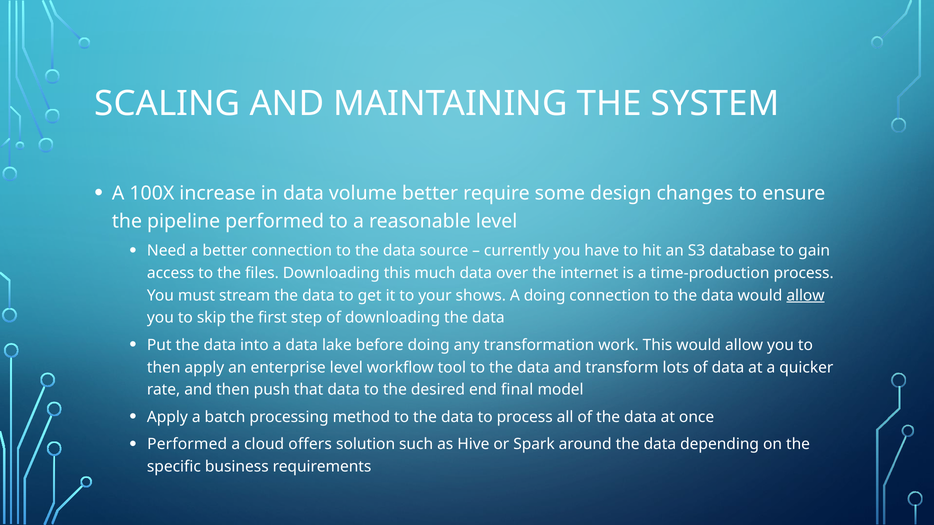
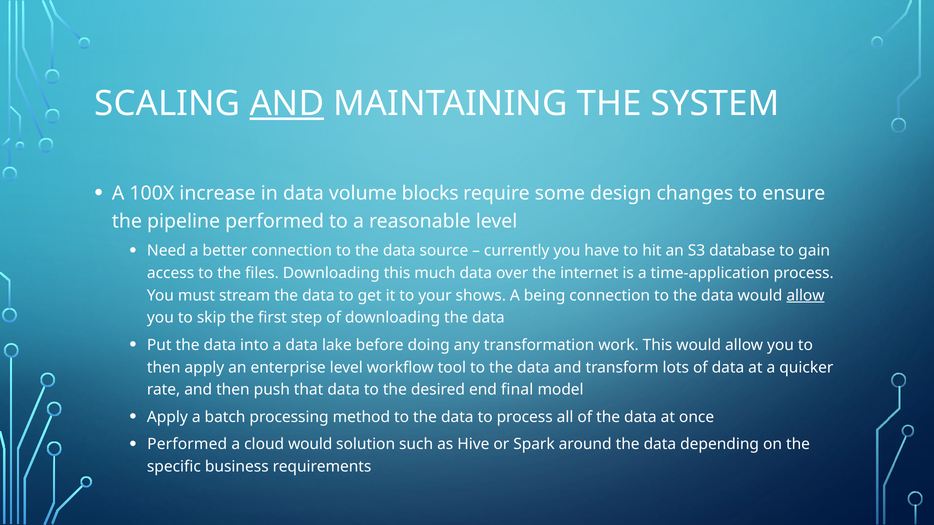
AND at (287, 104) underline: none -> present
volume better: better -> blocks
time-production: time-production -> time-application
A doing: doing -> being
cloud offers: offers -> would
